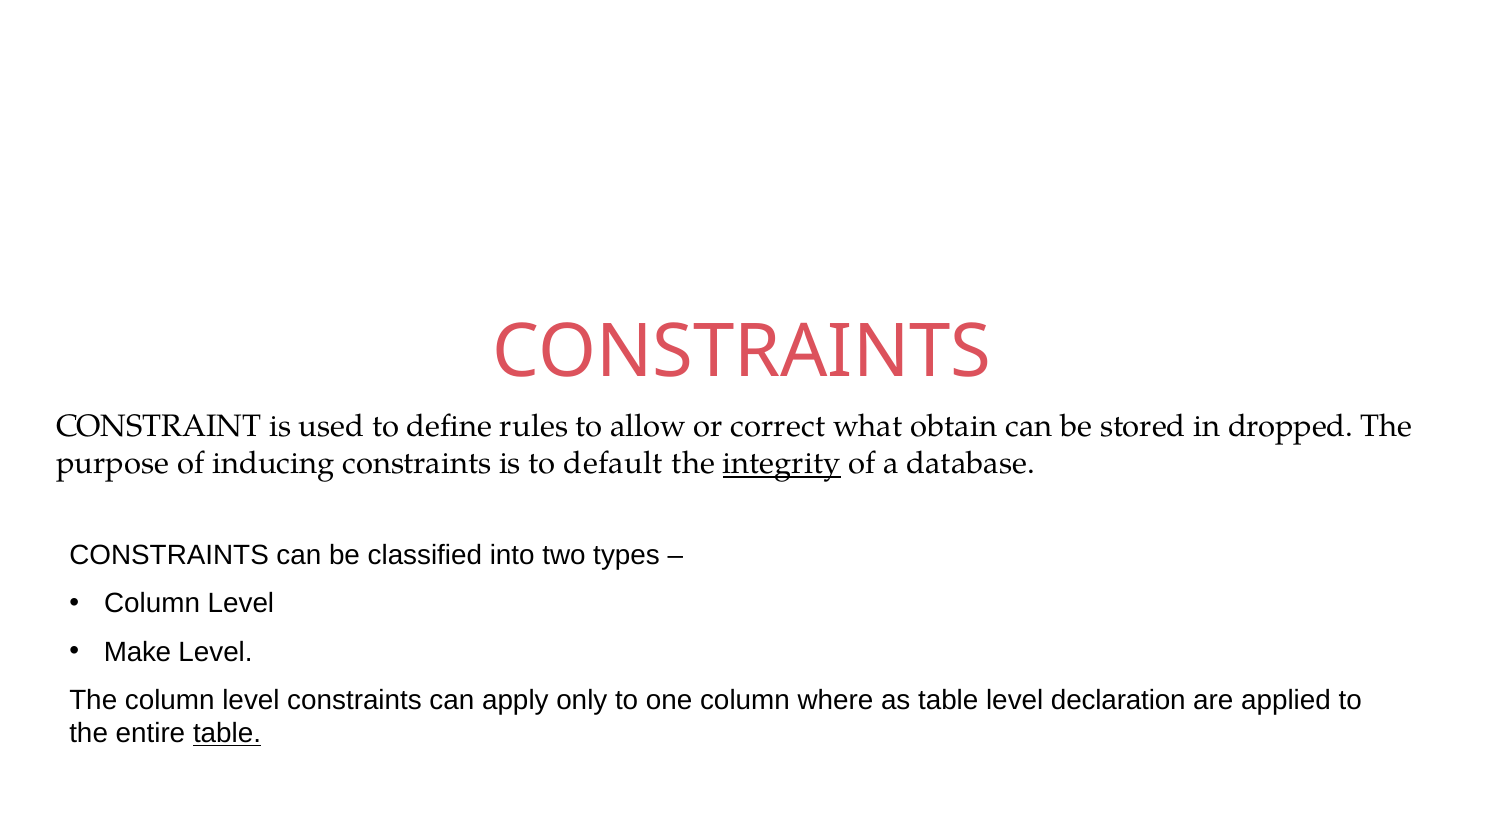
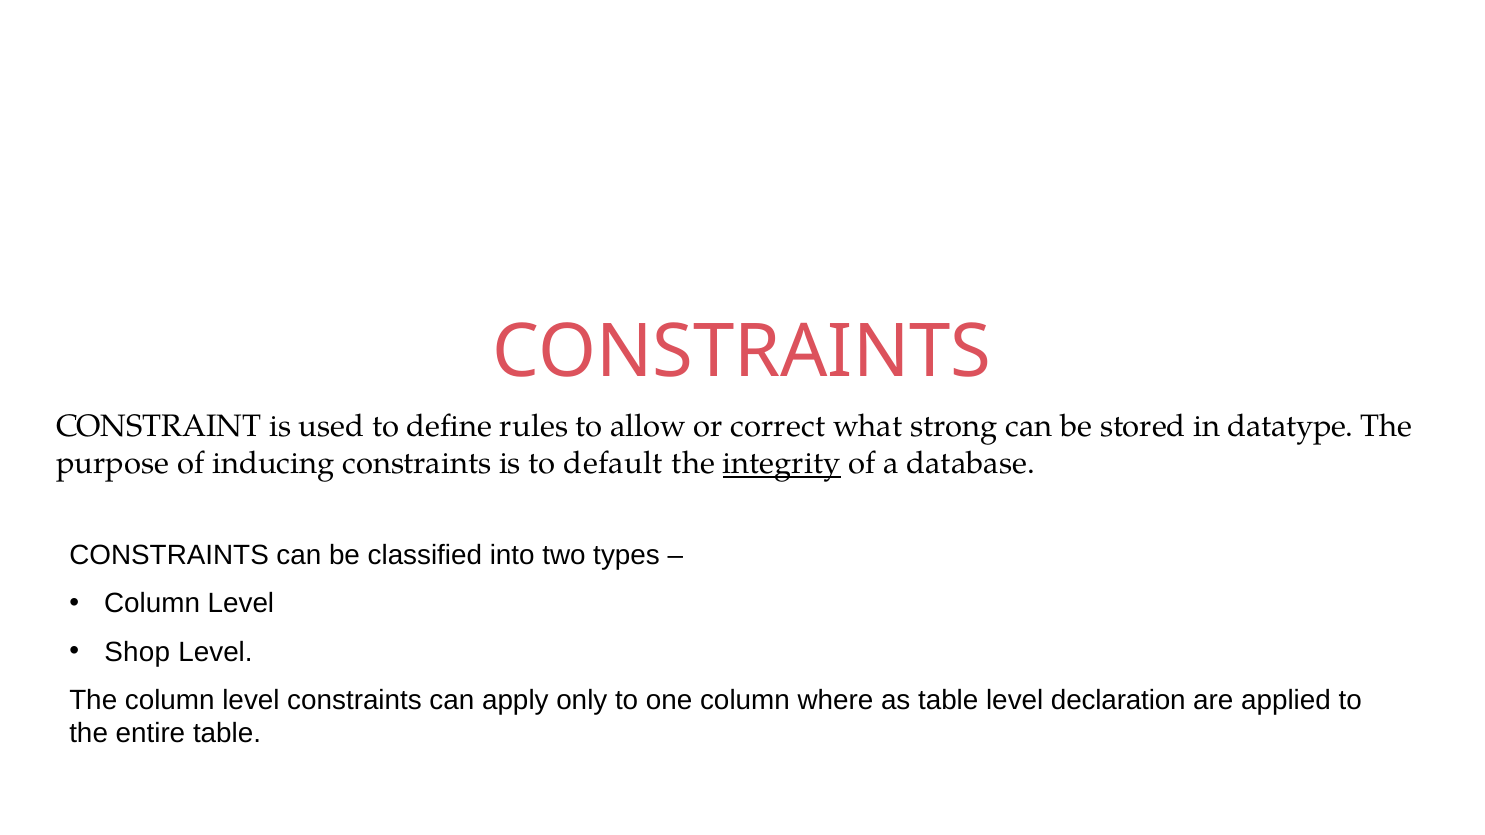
obtain: obtain -> strong
dropped: dropped -> datatype
Make: Make -> Shop
table at (227, 734) underline: present -> none
